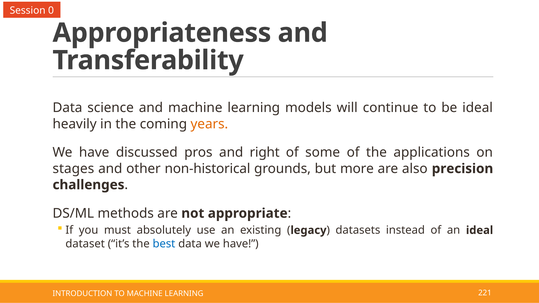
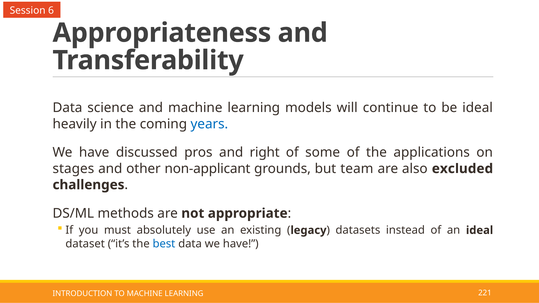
0: 0 -> 6
years colour: orange -> blue
non-historical: non-historical -> non-applicant
more: more -> team
precision: precision -> excluded
